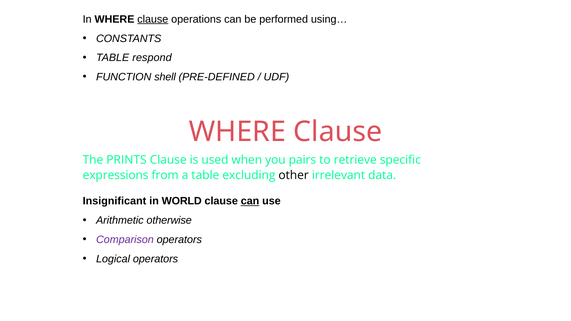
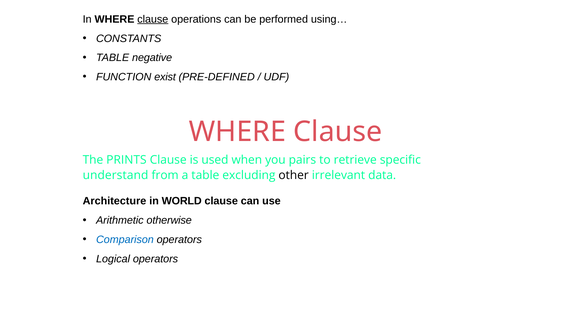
respond: respond -> negative
shell: shell -> exist
expressions: expressions -> understand
Insignificant: Insignificant -> Architecture
can at (250, 201) underline: present -> none
Comparison colour: purple -> blue
